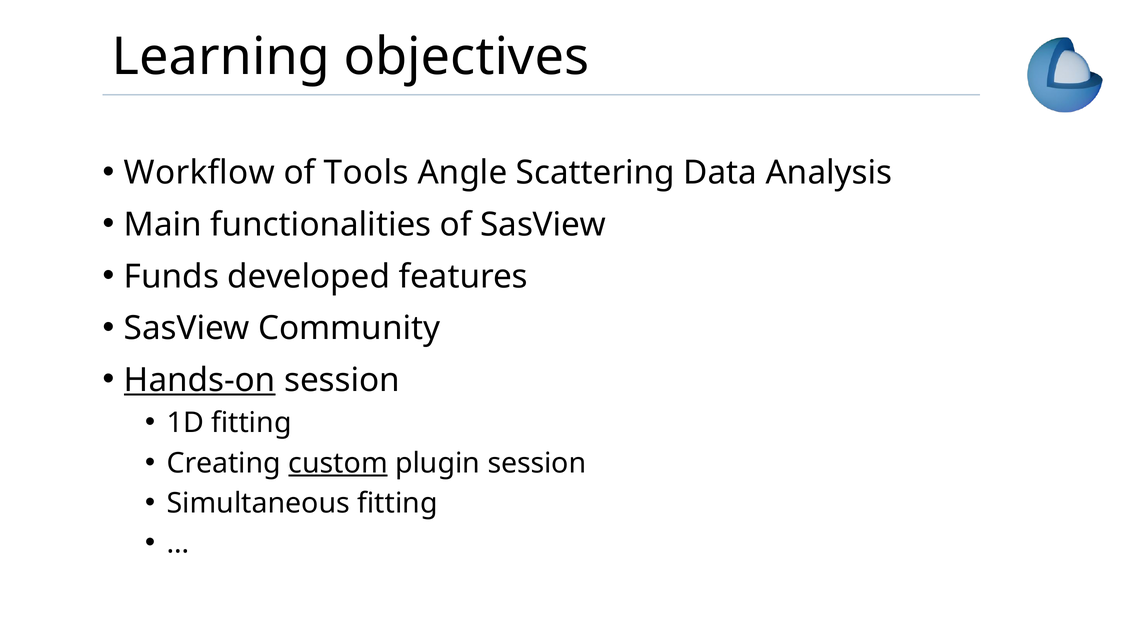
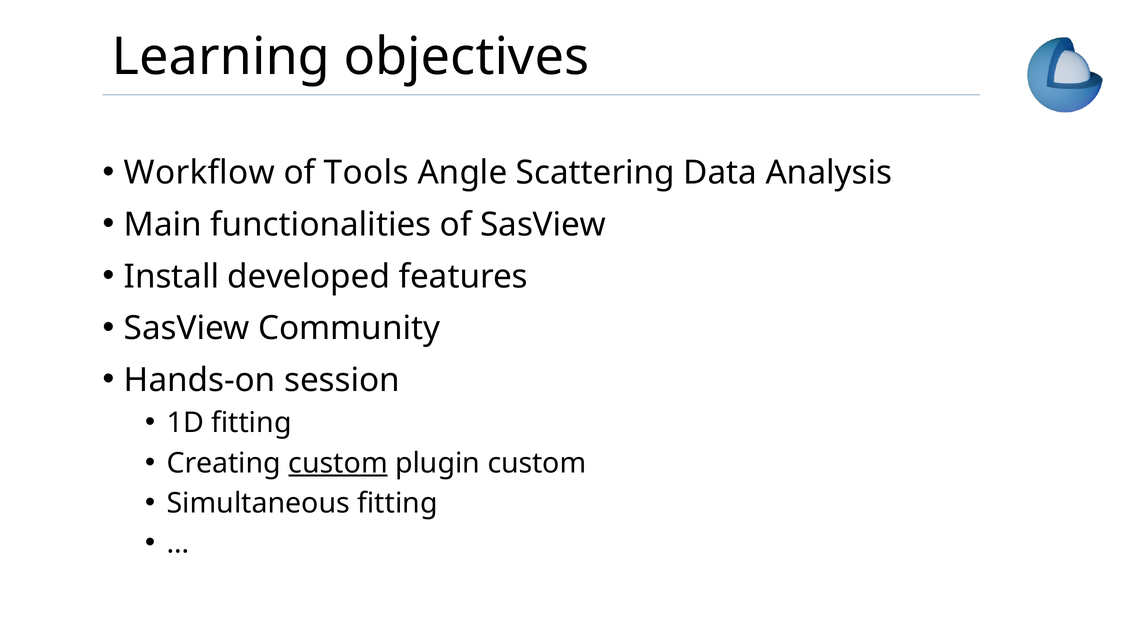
Funds: Funds -> Install
Hands-on underline: present -> none
plugin session: session -> custom
